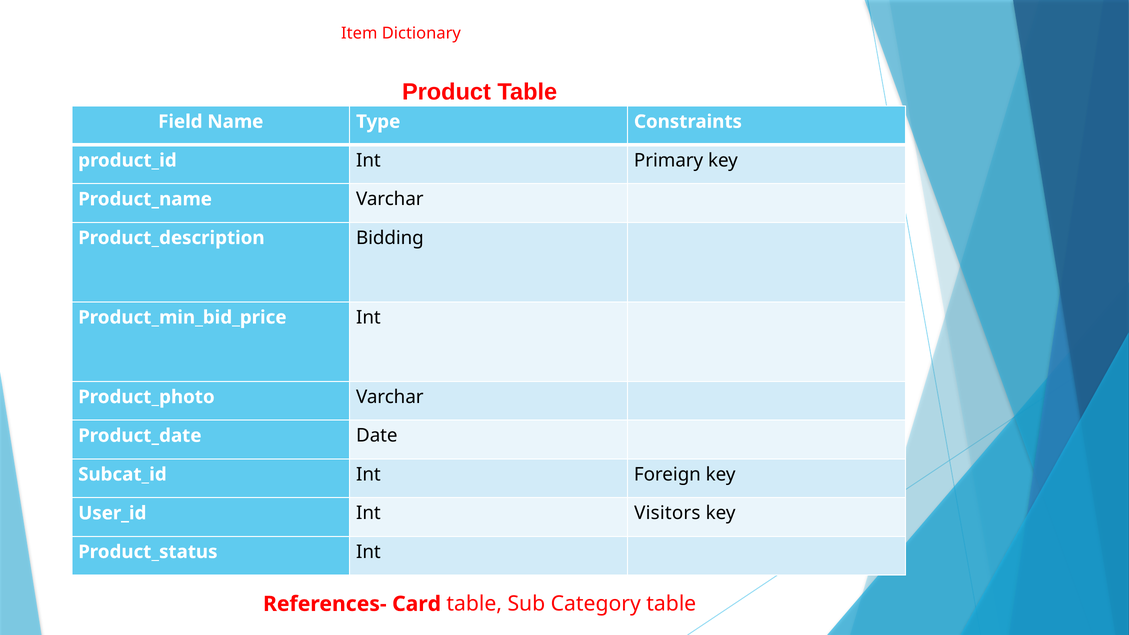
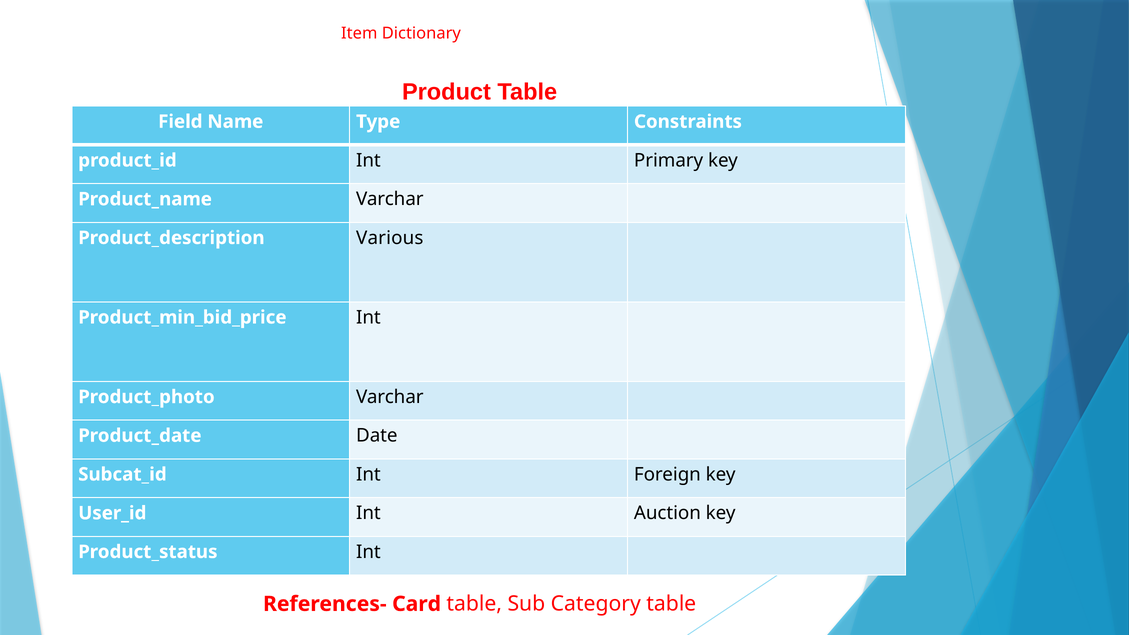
Bidding: Bidding -> Various
Visitors: Visitors -> Auction
